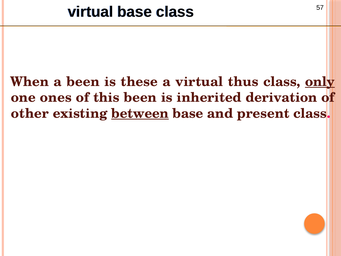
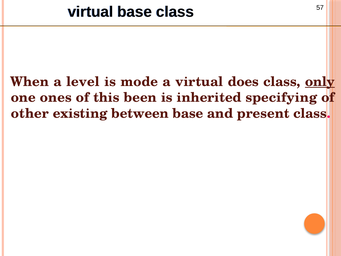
a been: been -> level
these: these -> mode
thus: thus -> does
derivation: derivation -> specifying
between underline: present -> none
